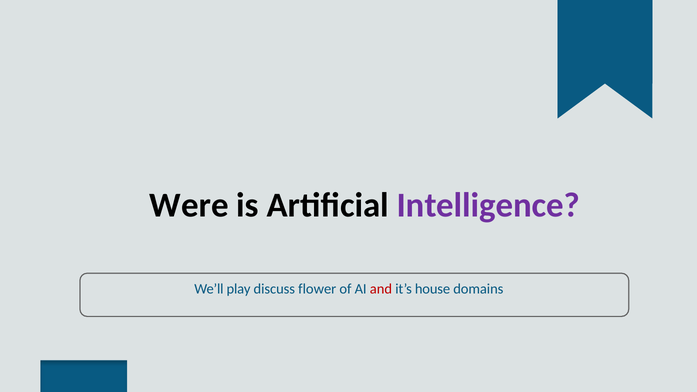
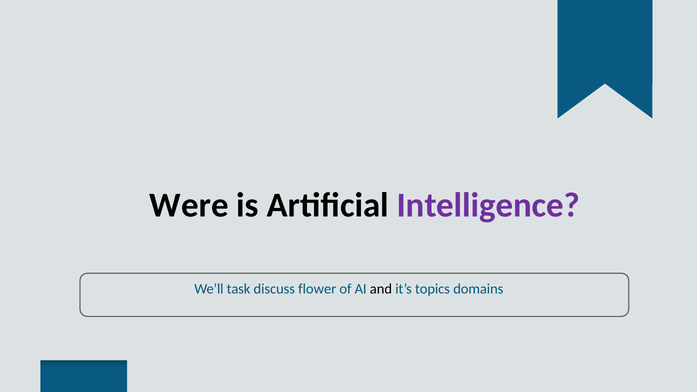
play: play -> task
and colour: red -> black
house: house -> topics
